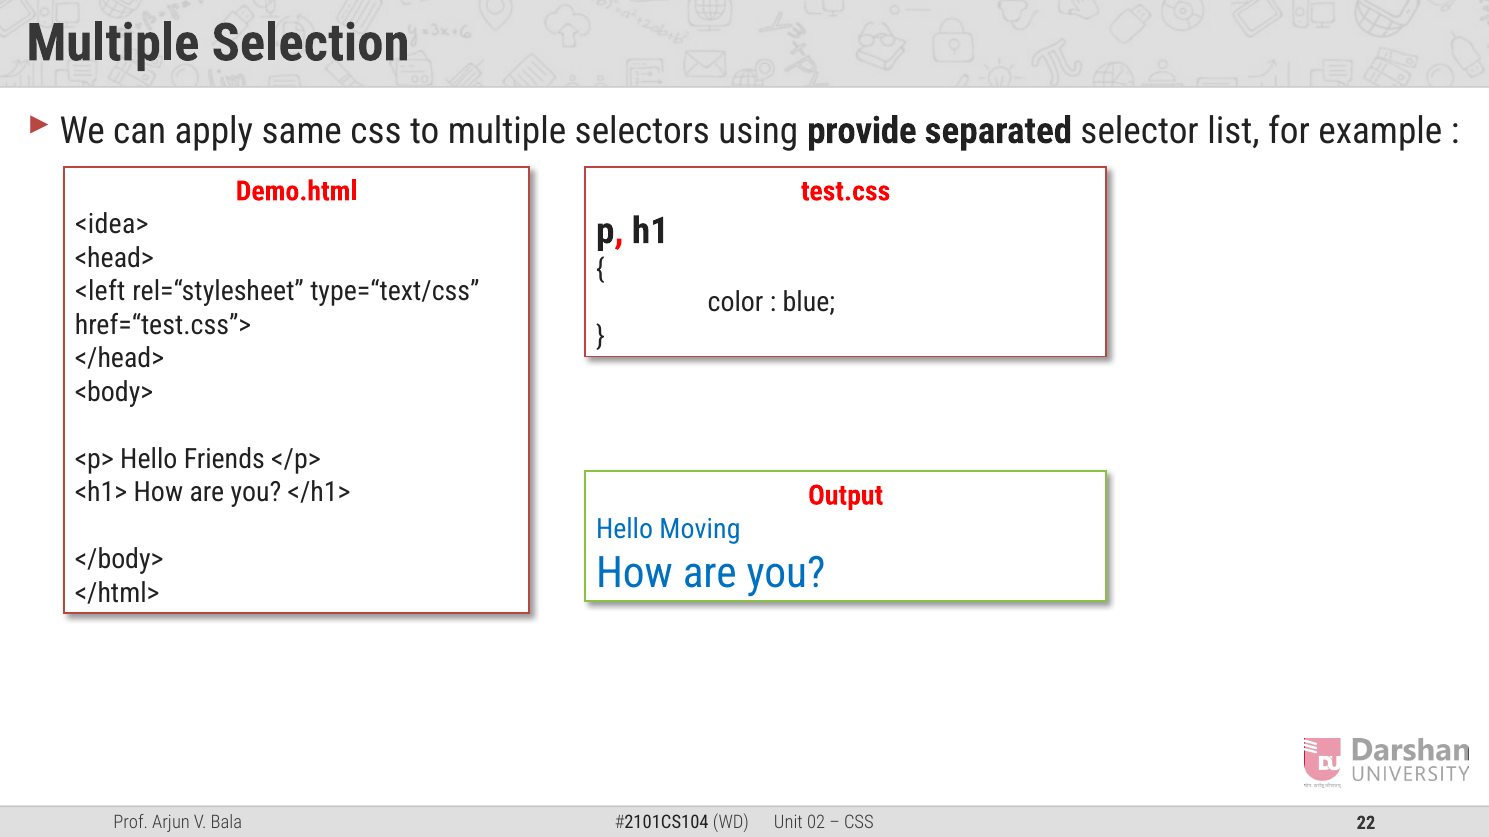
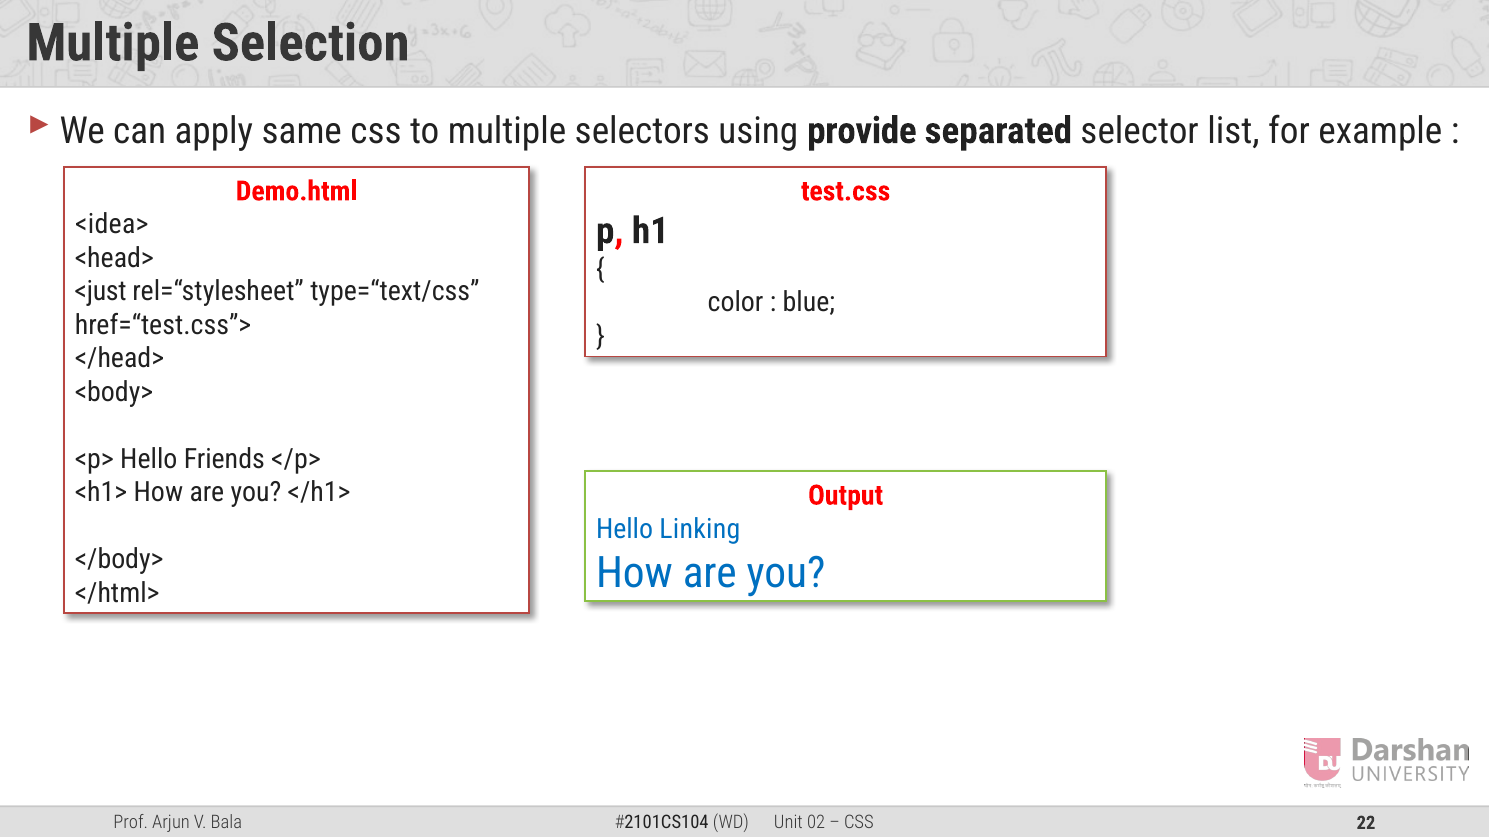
<left: <left -> <just
Moving: Moving -> Linking
